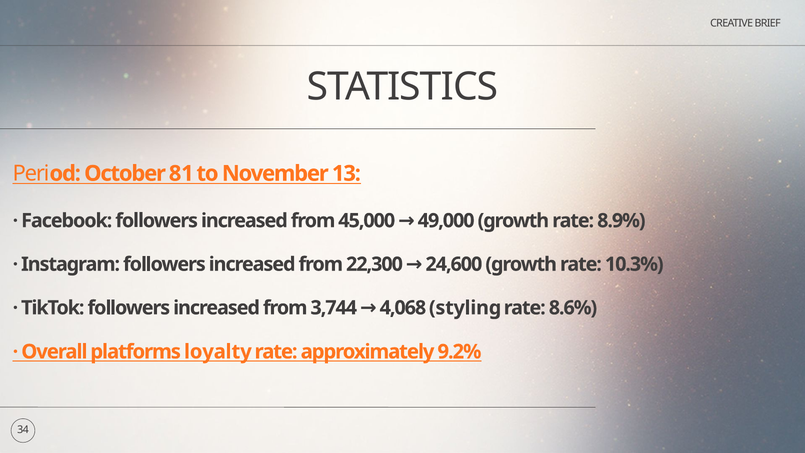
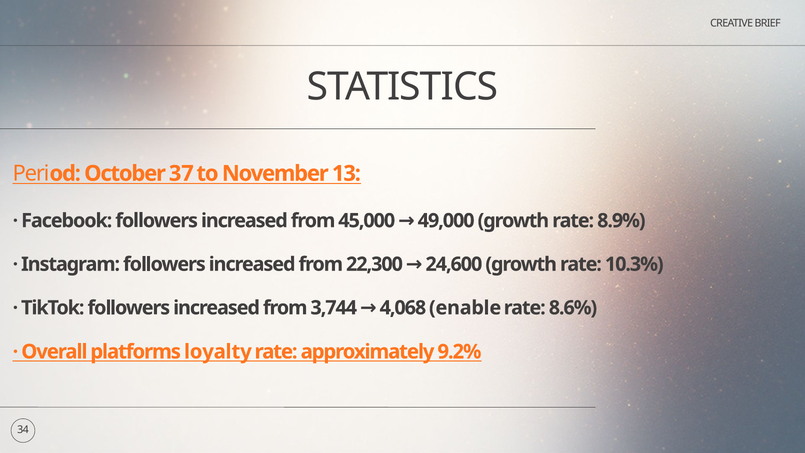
81: 81 -> 37
styling: styling -> enable
